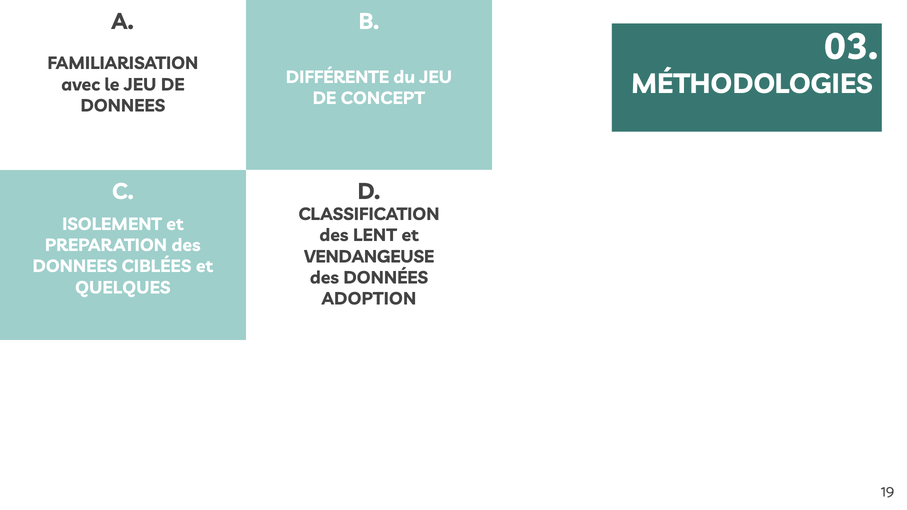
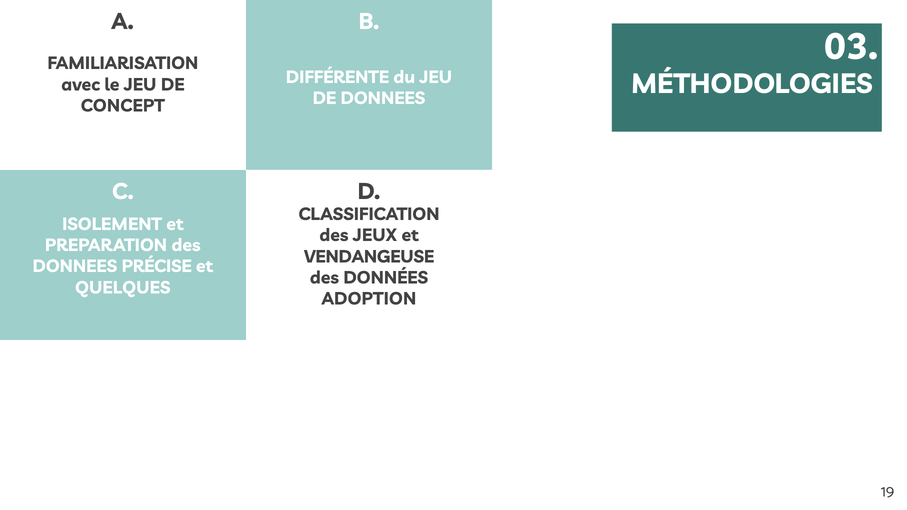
DE CONCEPT: CONCEPT -> DONNEES
DONNEES at (123, 106): DONNEES -> CONCEPT
LENT: LENT -> JEUX
CIBLÉES: CIBLÉES -> PRÉCISE
